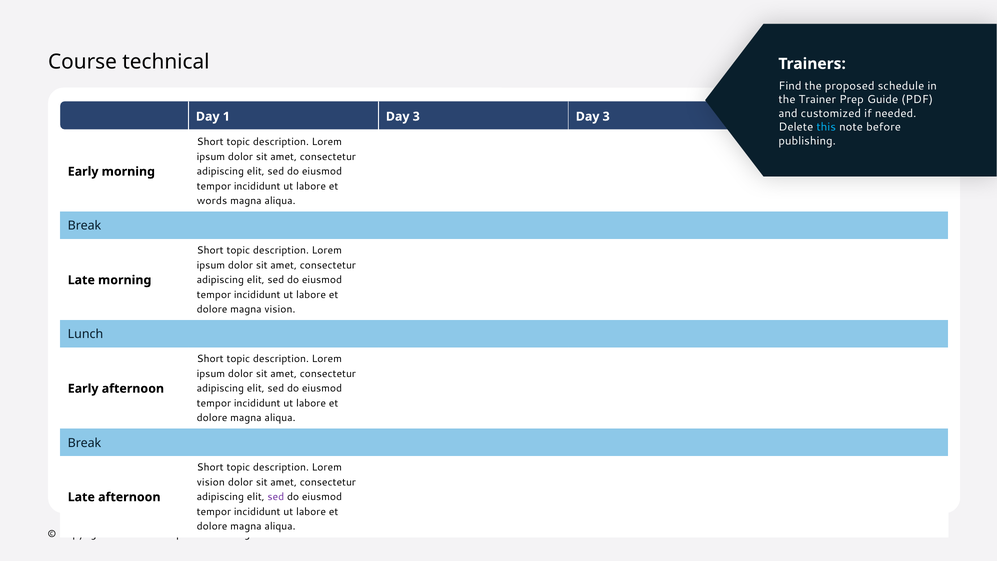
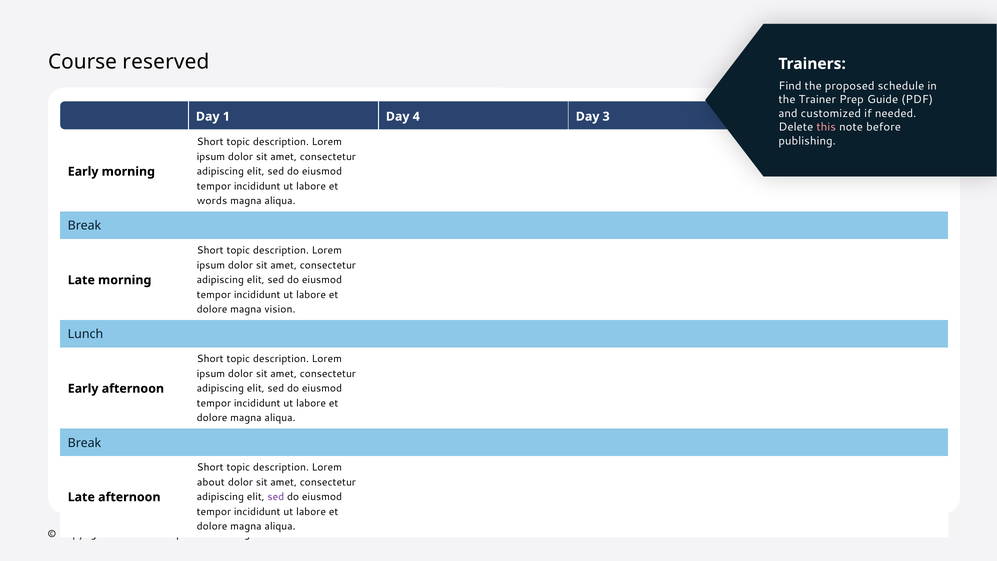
Course technical: technical -> reserved
1 Day 3: 3 -> 4
this colour: light blue -> pink
vision at (211, 482): vision -> about
